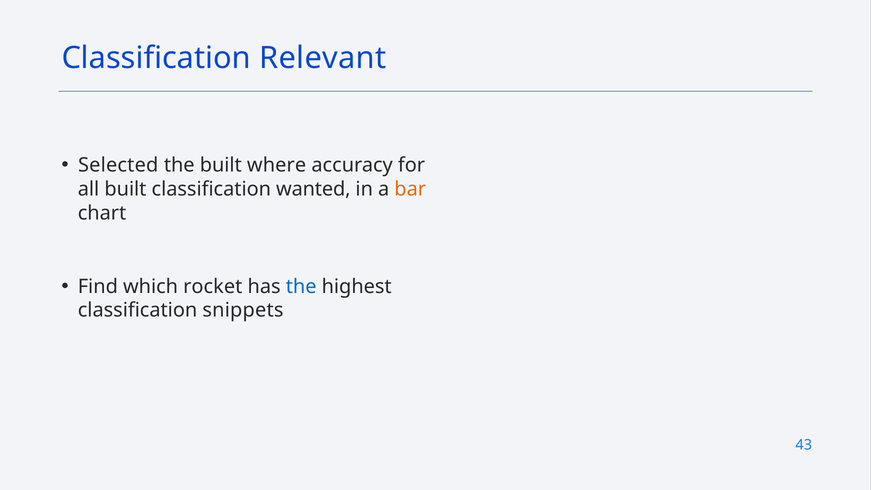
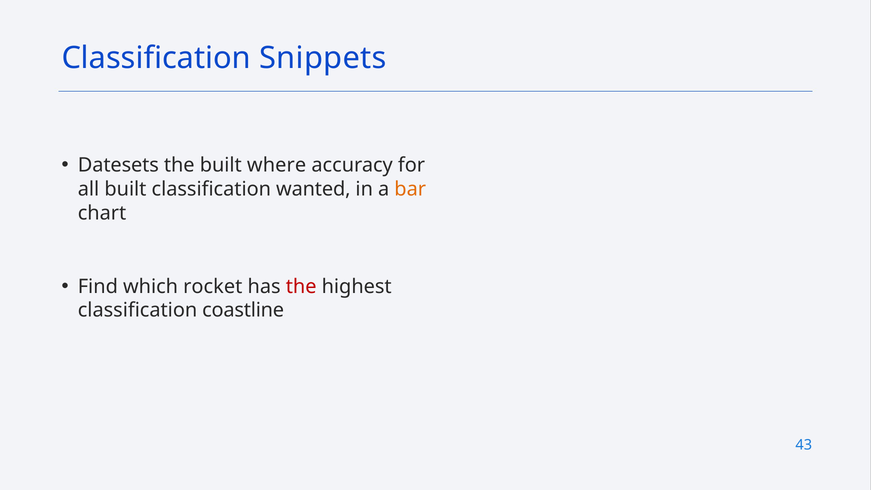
Relevant: Relevant -> Snippets
Selected: Selected -> Datesets
the at (301, 286) colour: blue -> red
snippets: snippets -> coastline
